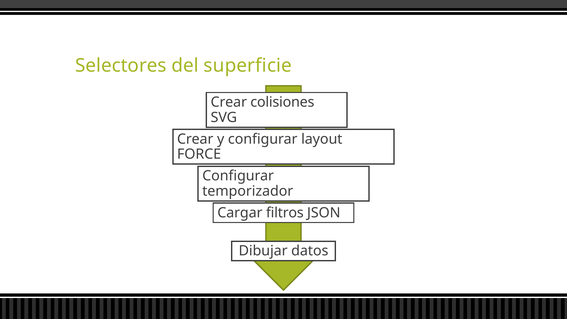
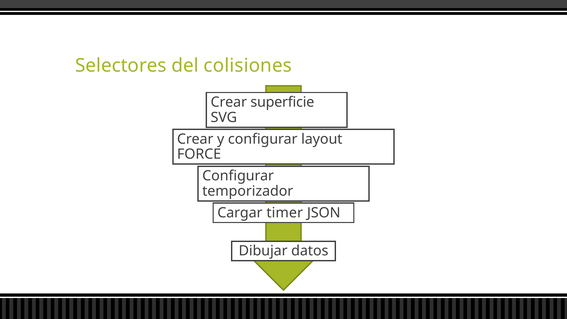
superficie: superficie -> colisiones
colisiones: colisiones -> superficie
filtros: filtros -> timer
